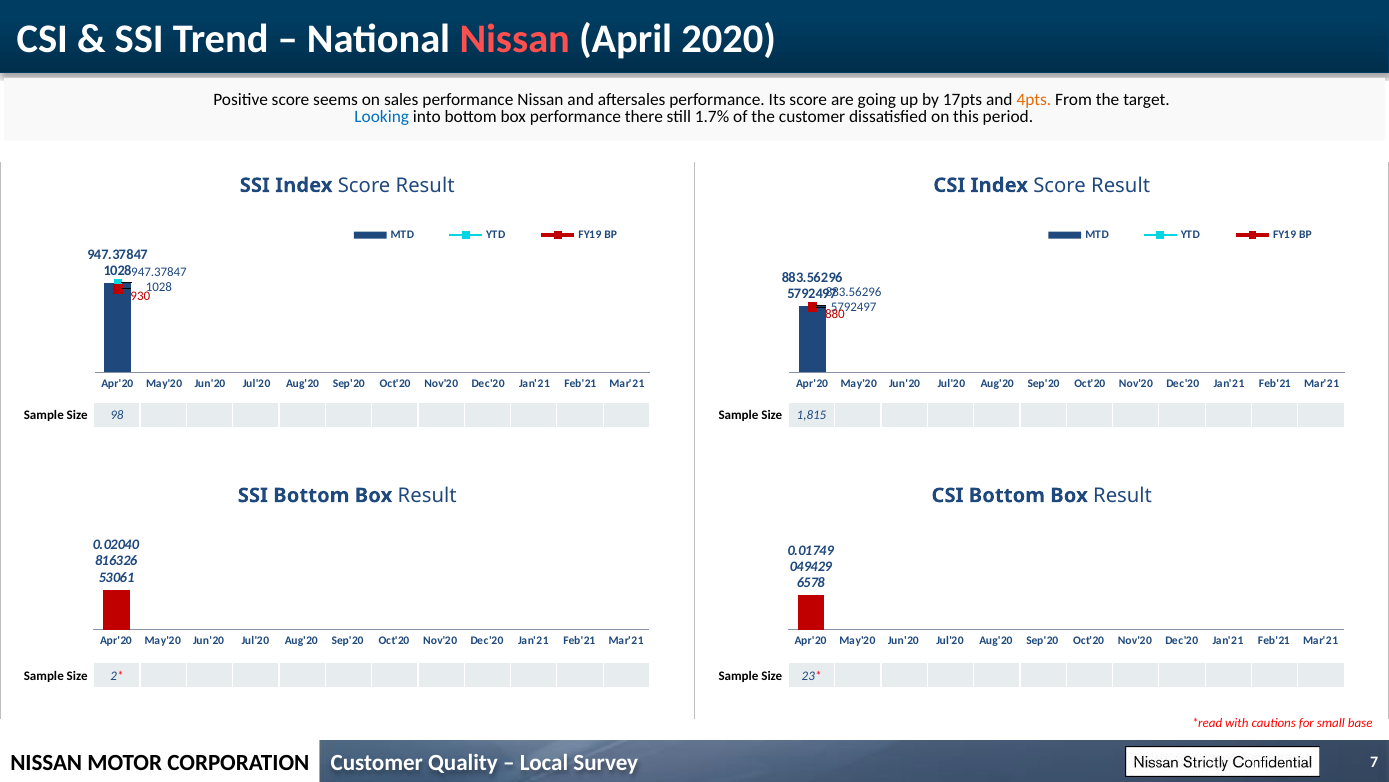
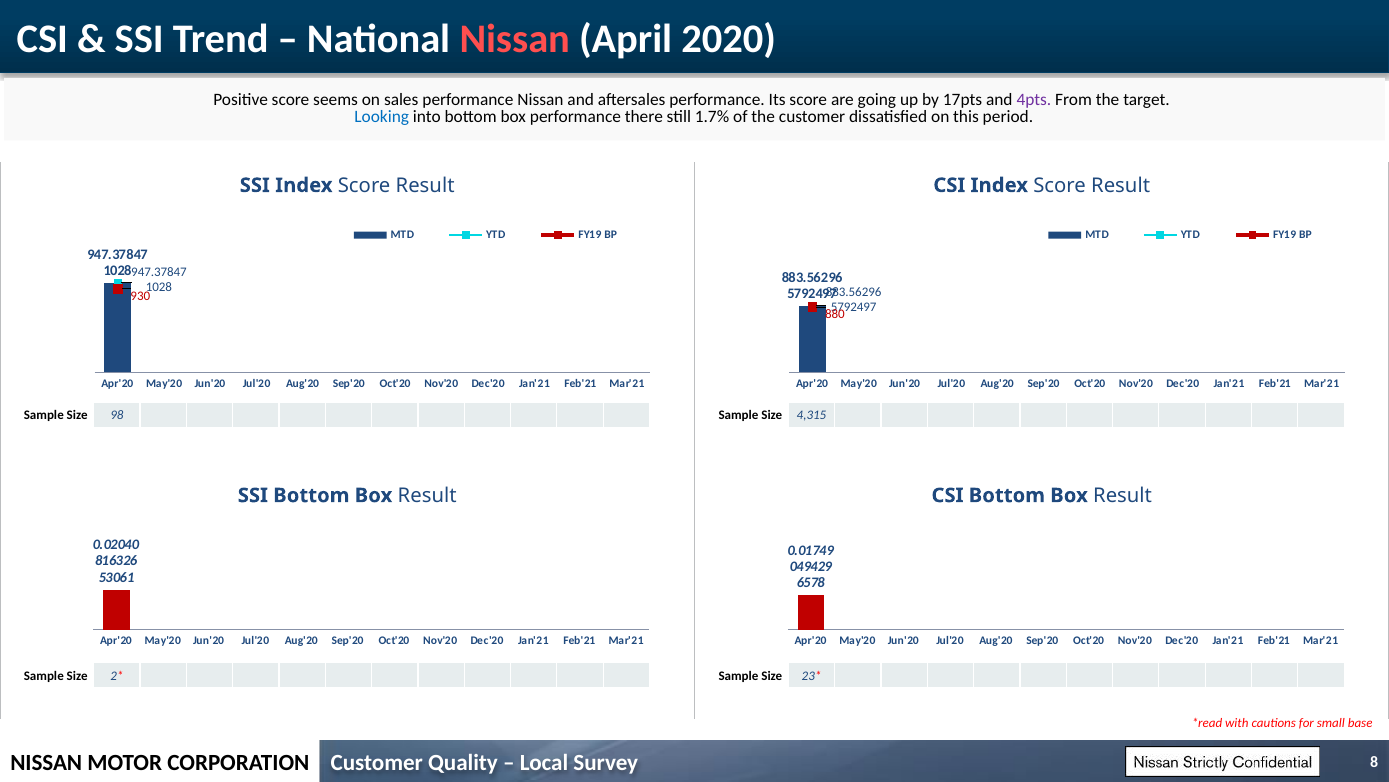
4pts colour: orange -> purple
1,815: 1,815 -> 4,315
7: 7 -> 8
